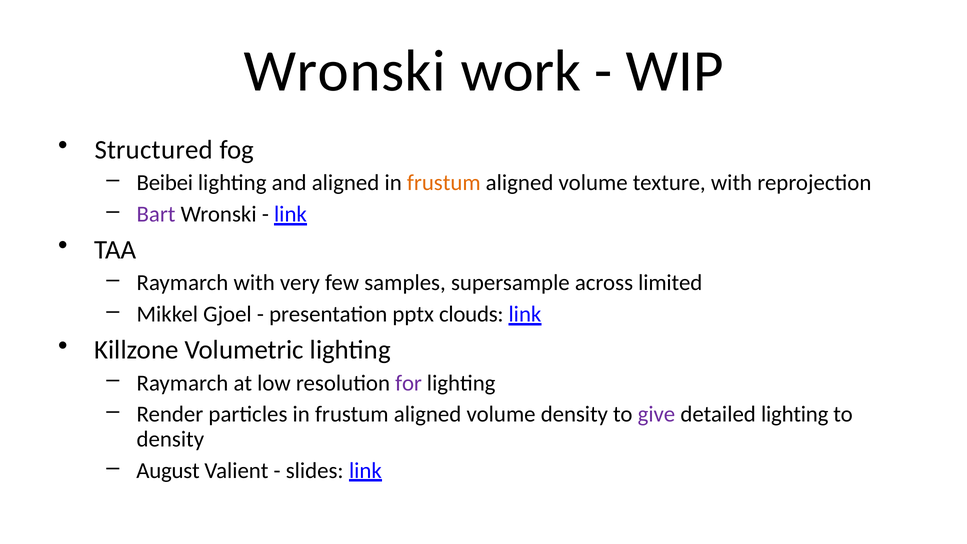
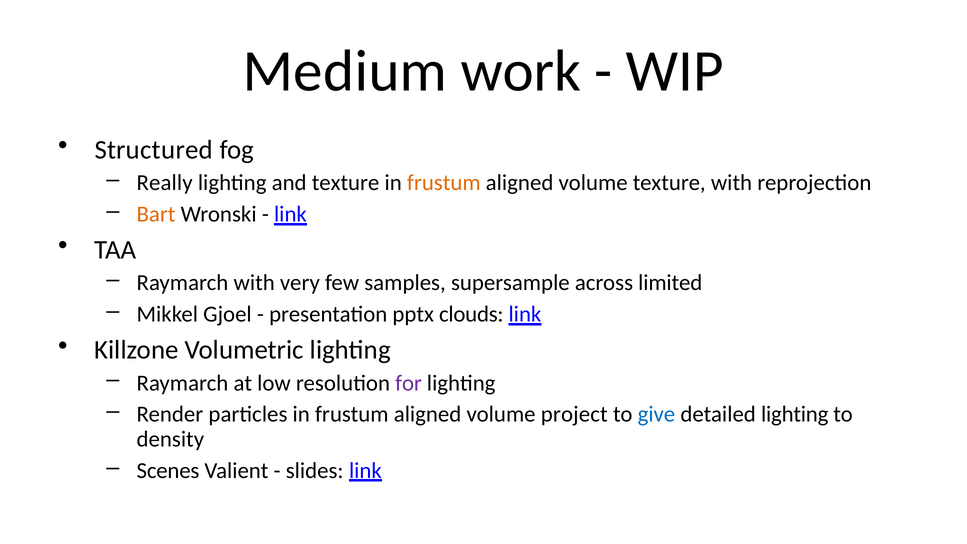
Wronski at (345, 71): Wronski -> Medium
Beibei: Beibei -> Really
and aligned: aligned -> texture
Bart colour: purple -> orange
volume density: density -> project
give colour: purple -> blue
August: August -> Scenes
